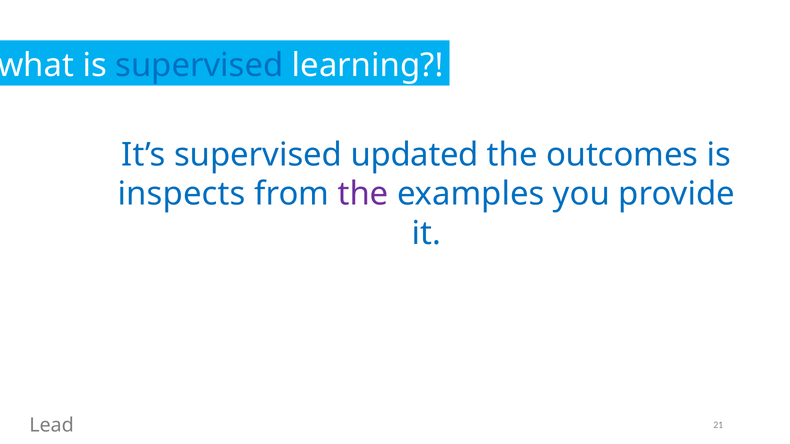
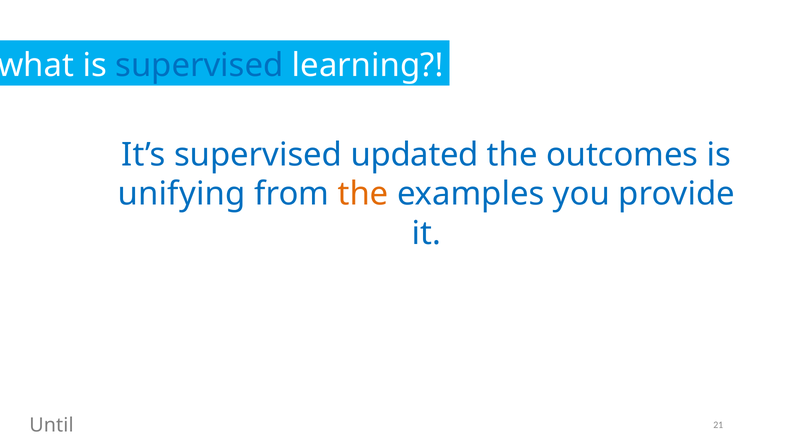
inspects: inspects -> unifying
the at (363, 194) colour: purple -> orange
Lead: Lead -> Until
